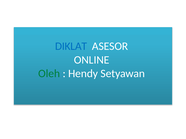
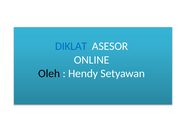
Oleh colour: green -> black
